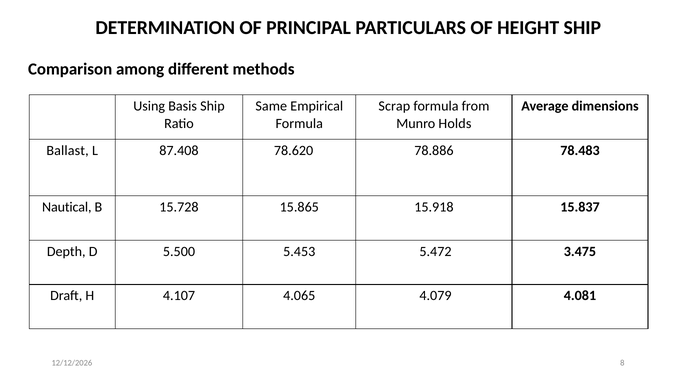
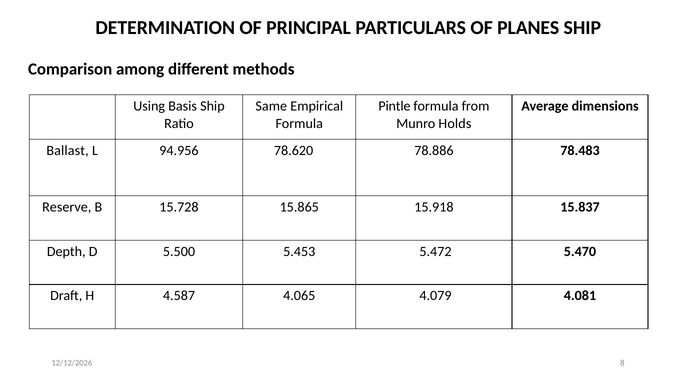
HEIGHT: HEIGHT -> PLANES
Scrap: Scrap -> Pintle
87.408: 87.408 -> 94.956
Nautical: Nautical -> Reserve
3.475: 3.475 -> 5.470
4.107: 4.107 -> 4.587
